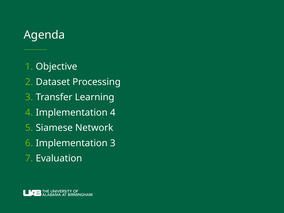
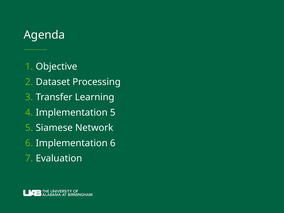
Implementation 4: 4 -> 5
Implementation 3: 3 -> 6
